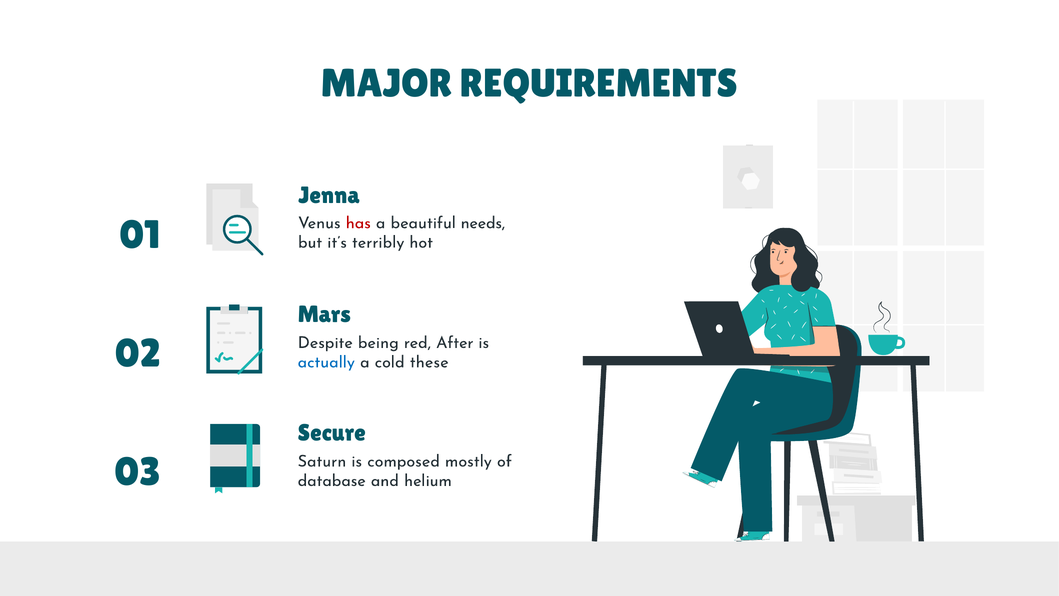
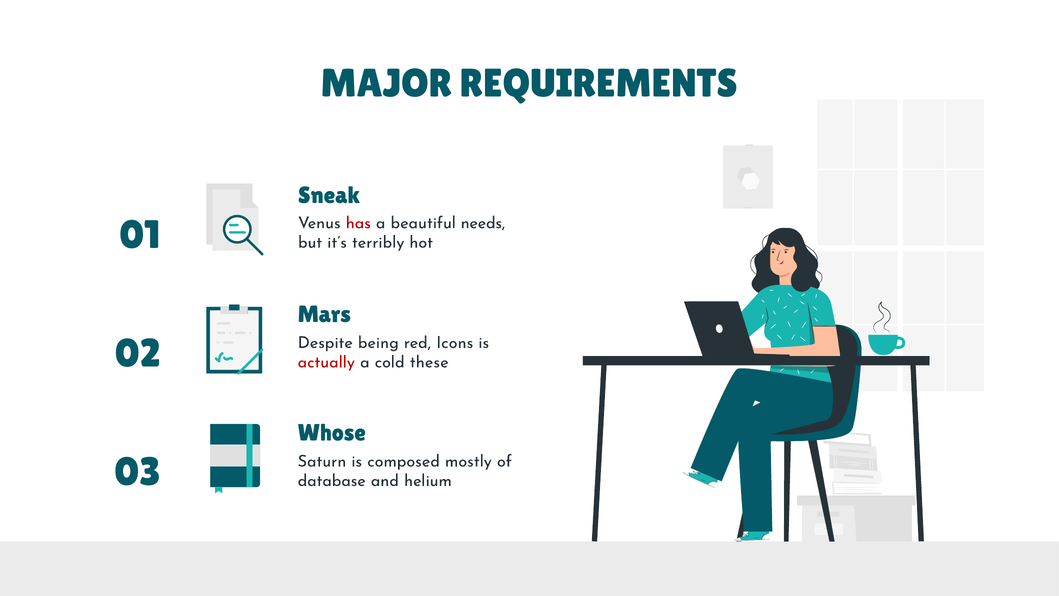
Jenna: Jenna -> Sneak
After: After -> Icons
actually colour: blue -> red
Secure: Secure -> Whose
